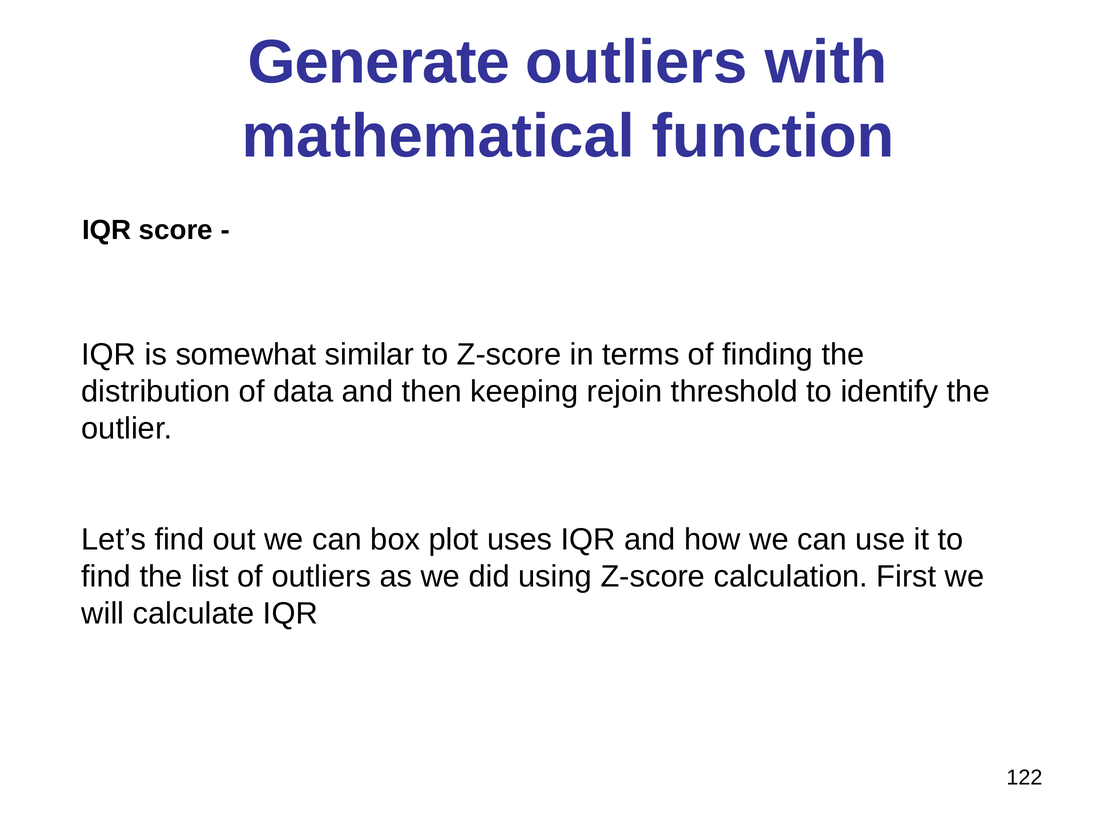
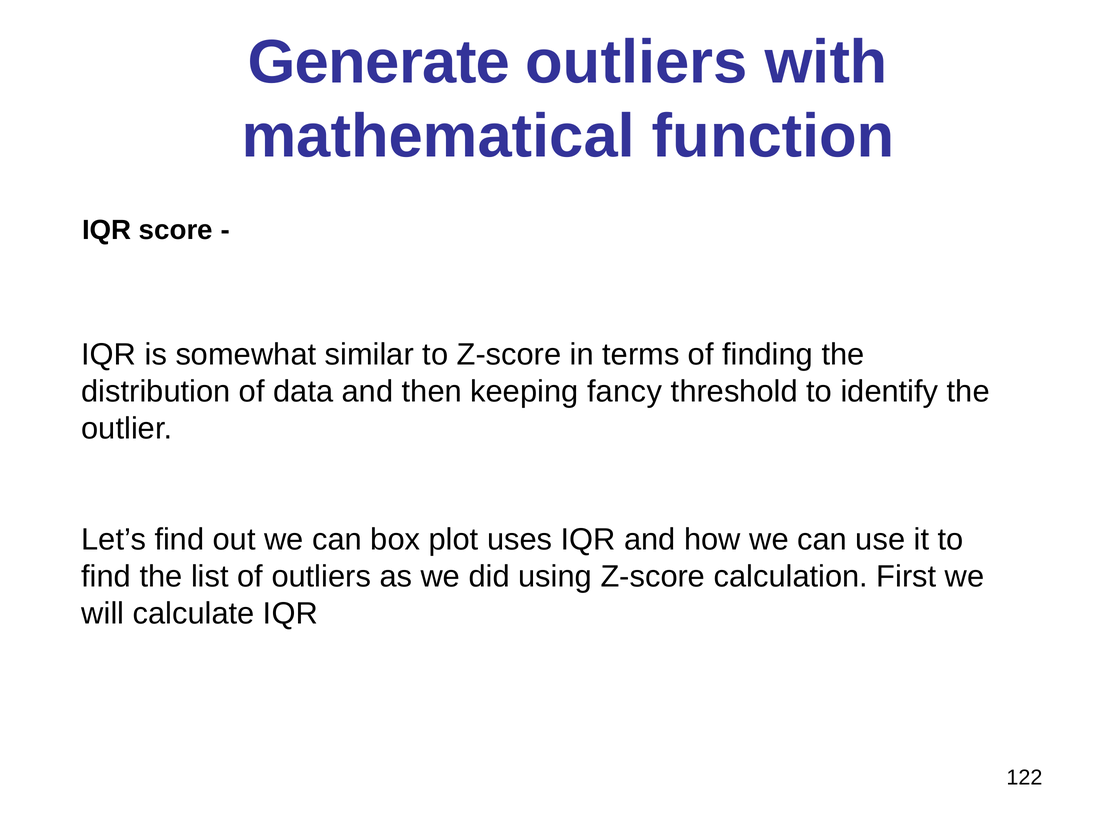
rejoin: rejoin -> fancy
